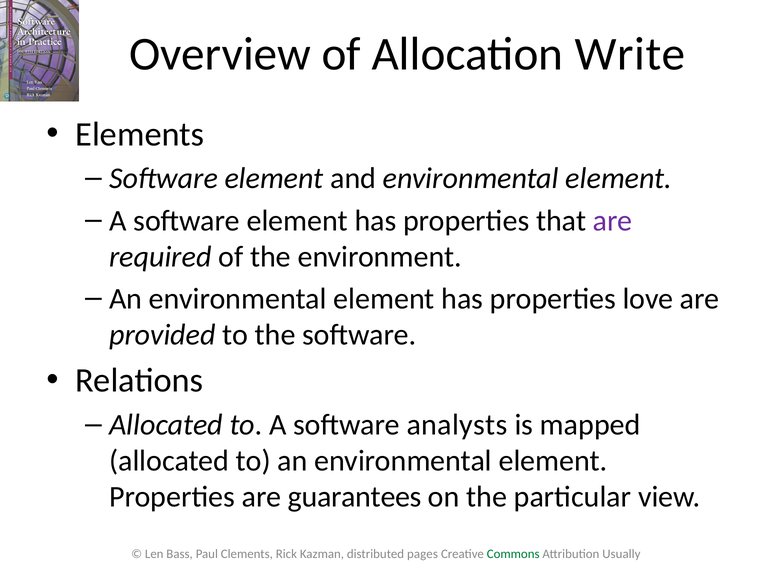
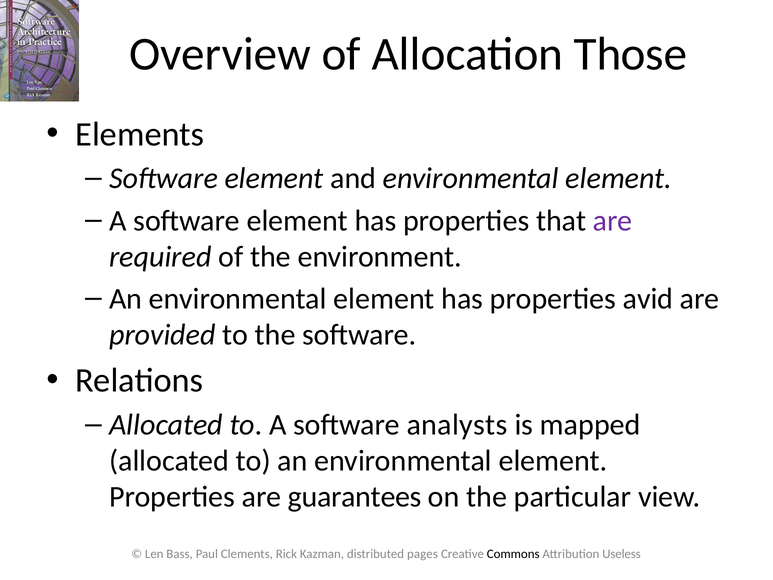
Write: Write -> Those
love: love -> avid
Commons colour: green -> black
Usually: Usually -> Useless
